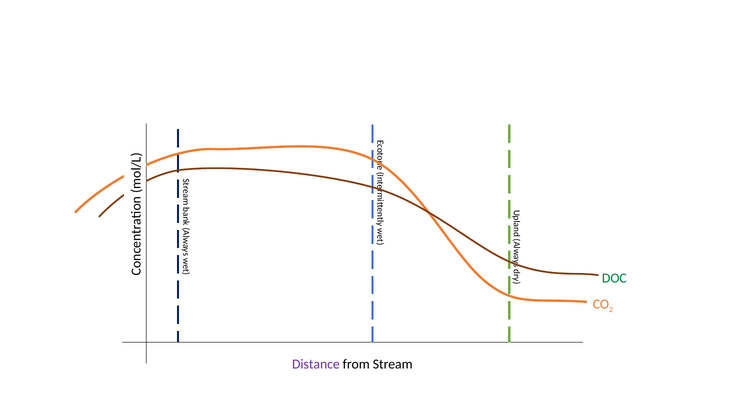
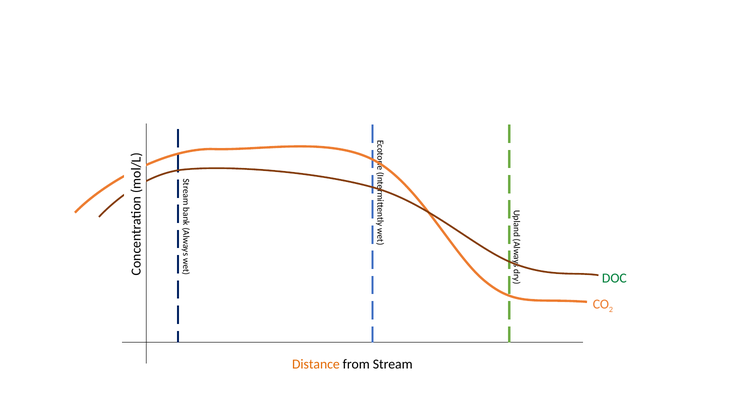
Distance colour: purple -> orange
